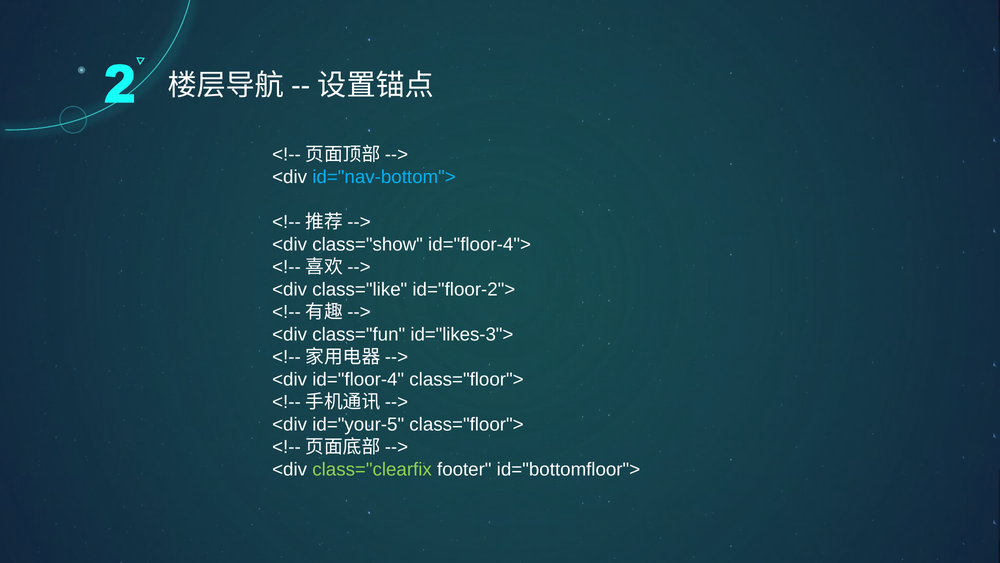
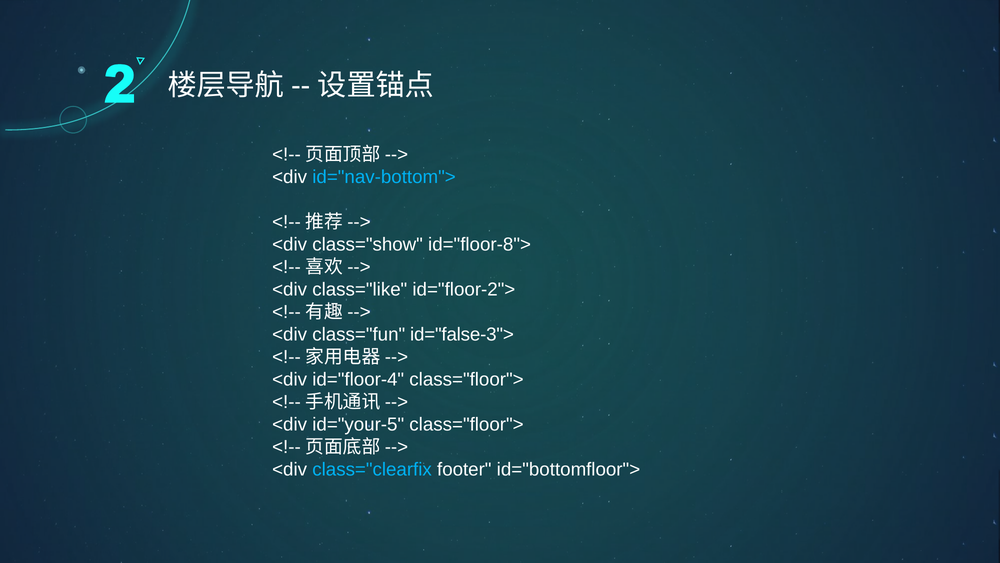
id="floor-4">: id="floor-4"> -> id="floor-8">
id="likes-3">: id="likes-3"> -> id="false-3">
class="clearfix colour: light green -> light blue
